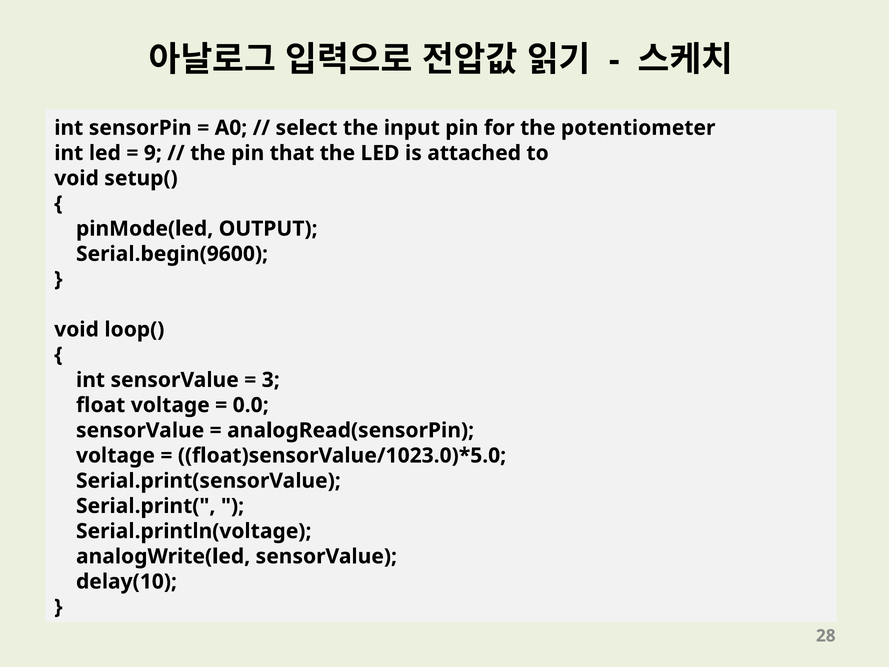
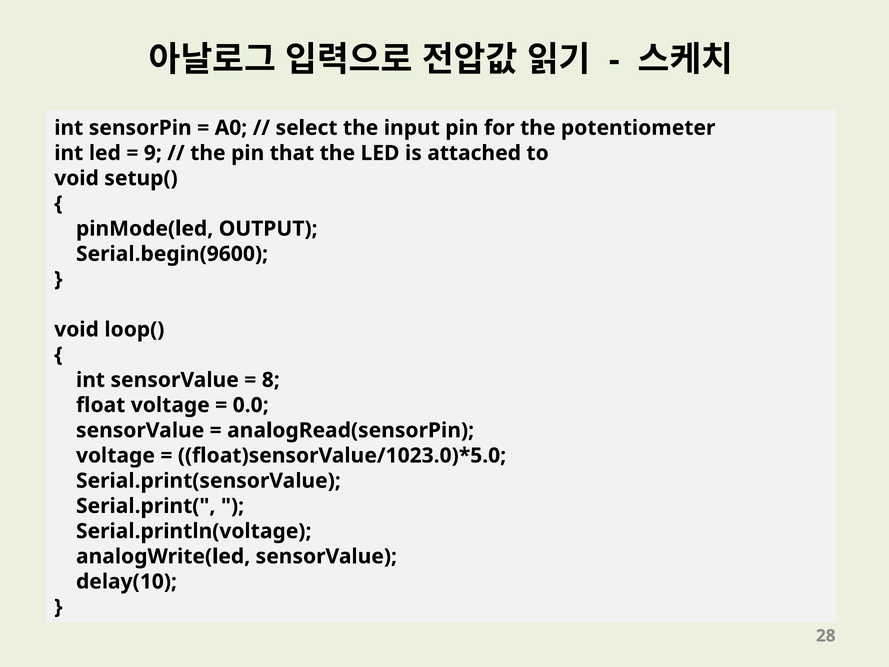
3: 3 -> 8
